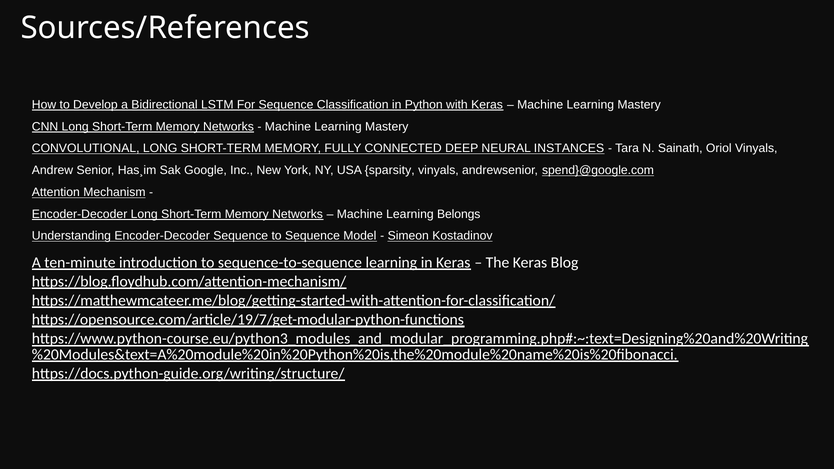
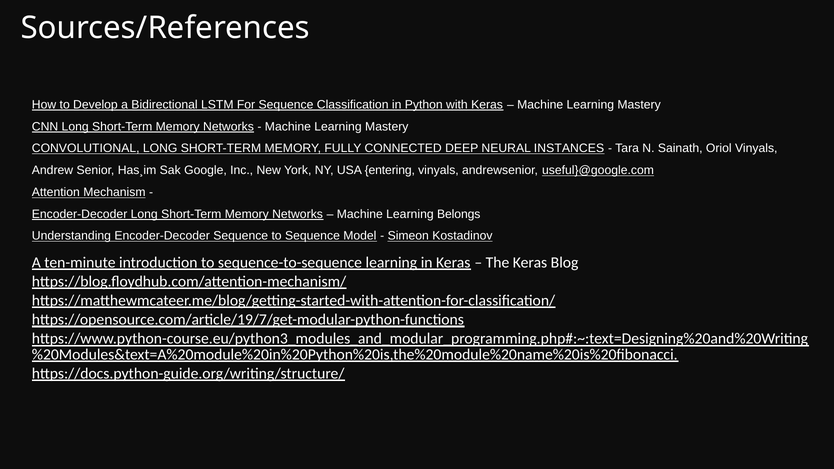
sparsity: sparsity -> entering
spend}@google.com: spend}@google.com -> useful}@google.com
